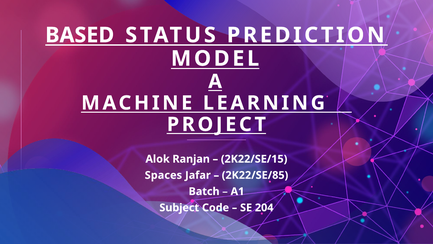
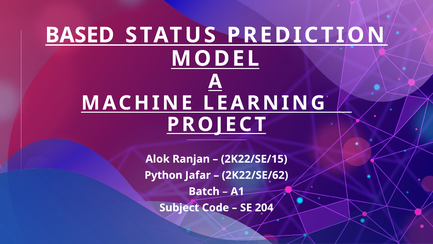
Spaces: Spaces -> Python
2K22/SE/85: 2K22/SE/85 -> 2K22/SE/62
